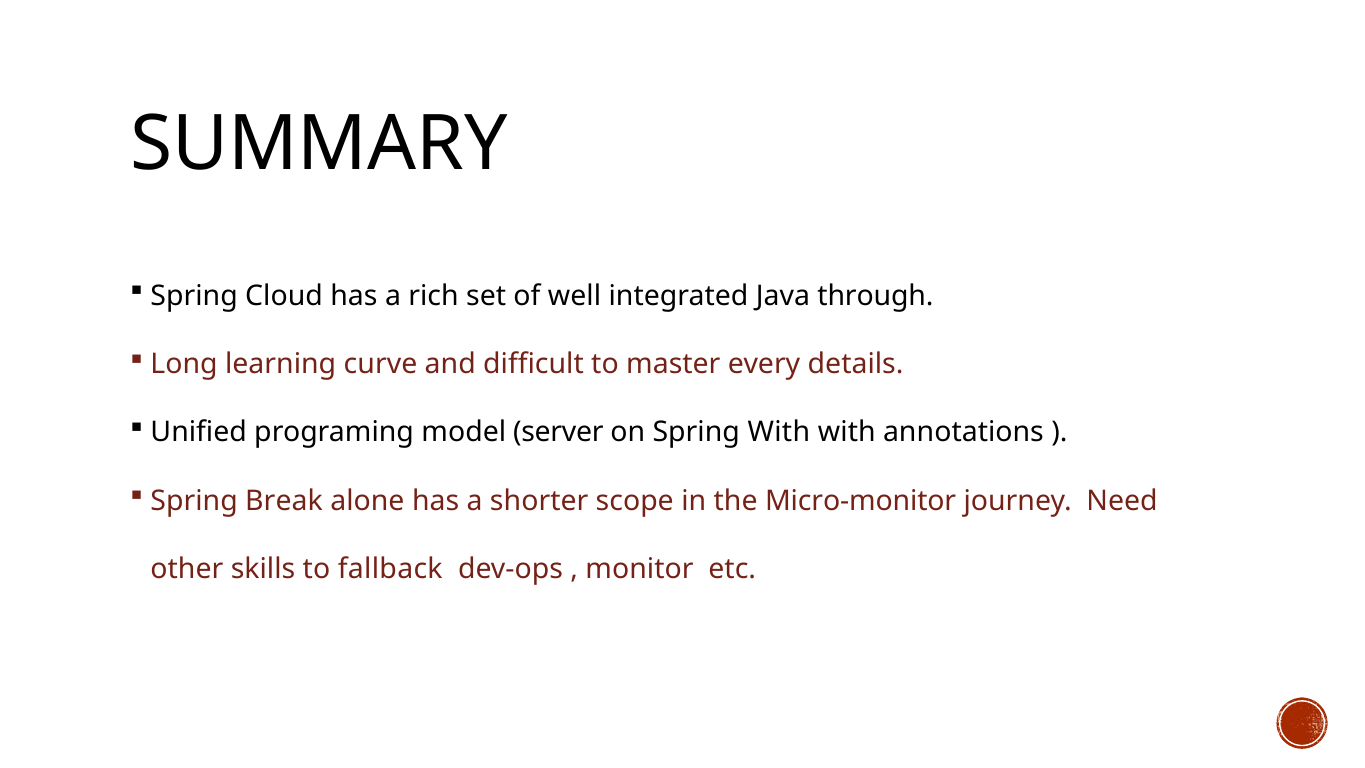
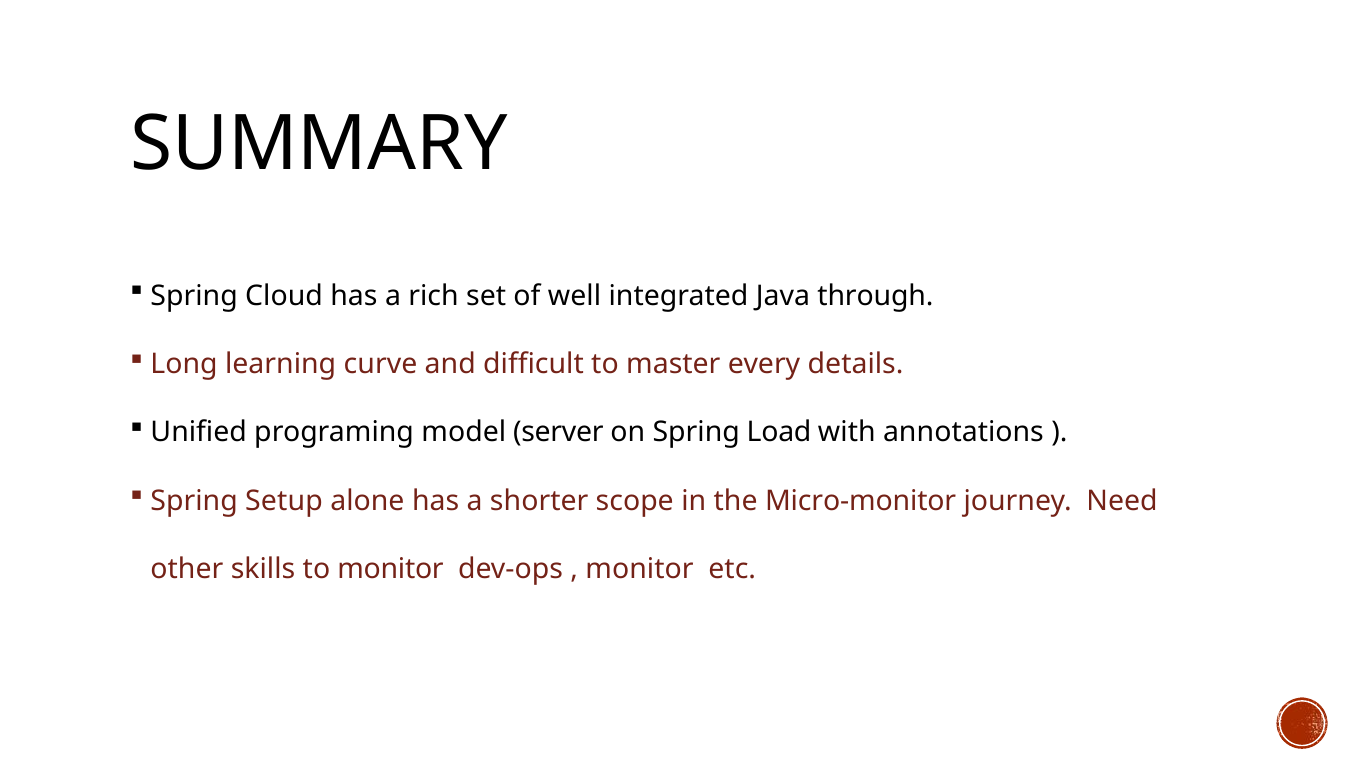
Spring With: With -> Load
Break: Break -> Setup
to fallback: fallback -> monitor
